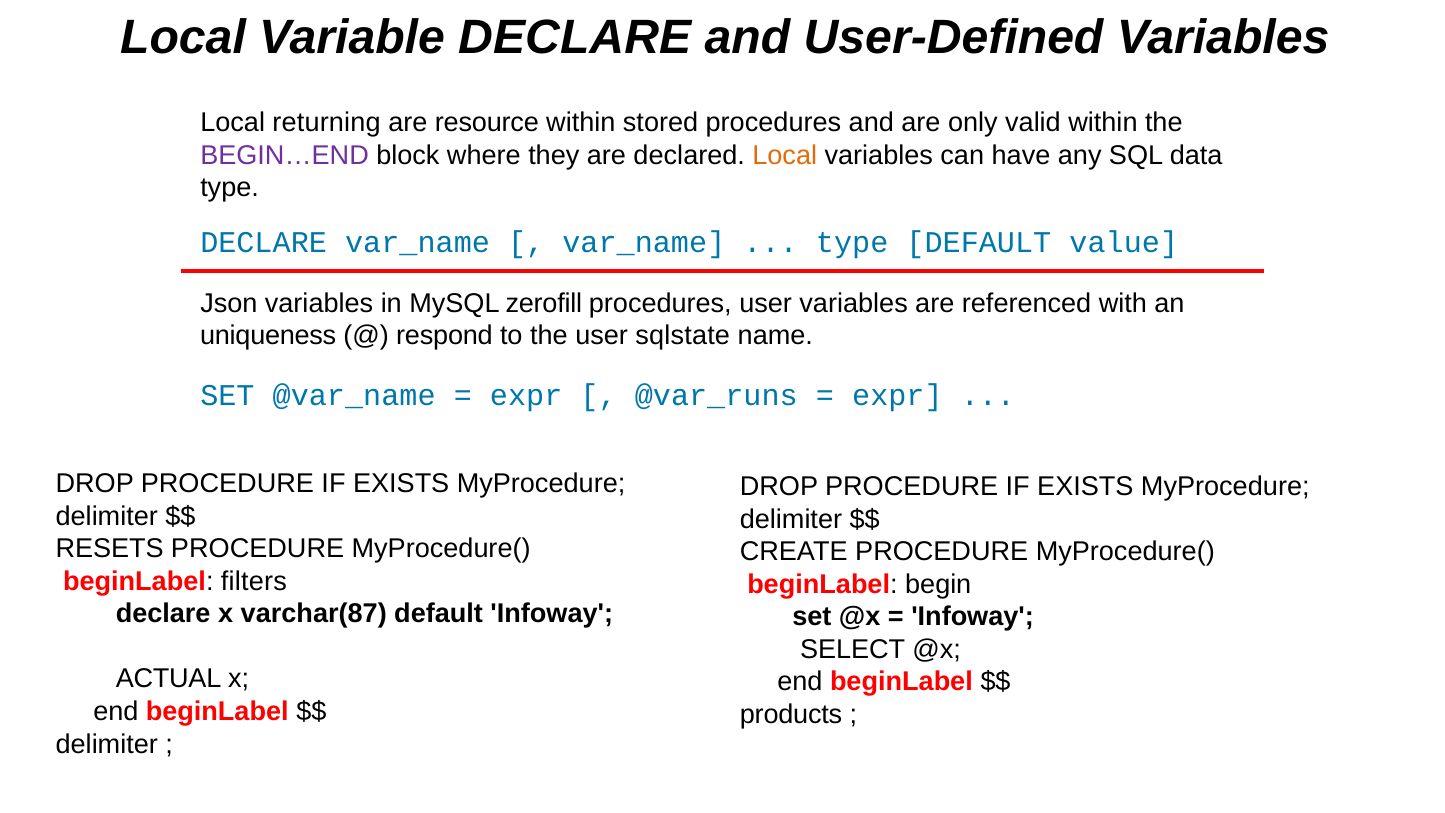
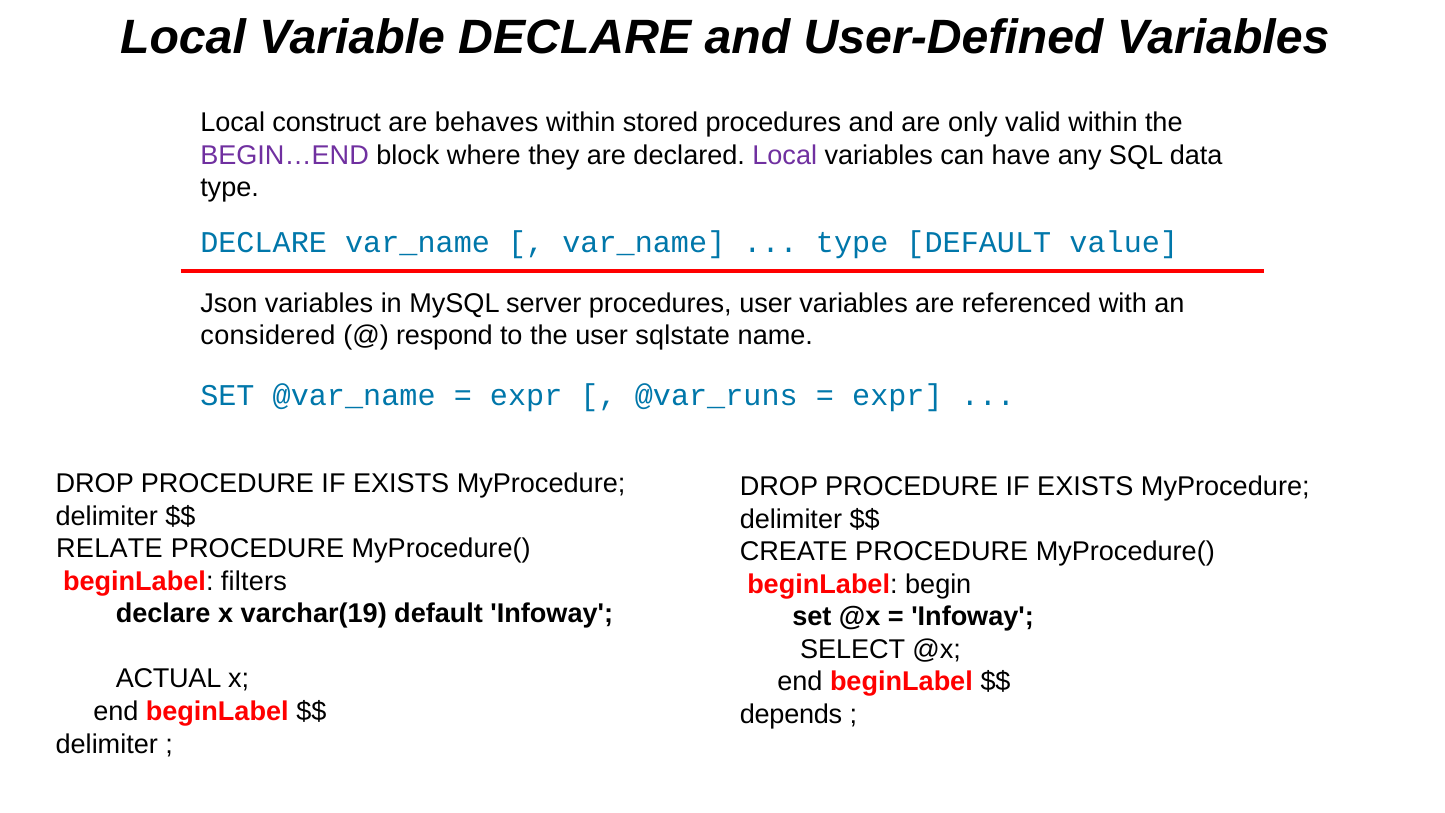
returning: returning -> construct
resource: resource -> behaves
Local at (785, 155) colour: orange -> purple
zerofill: zerofill -> server
uniqueness: uniqueness -> considered
RESETS: RESETS -> RELATE
varchar(87: varchar(87 -> varchar(19
products: products -> depends
